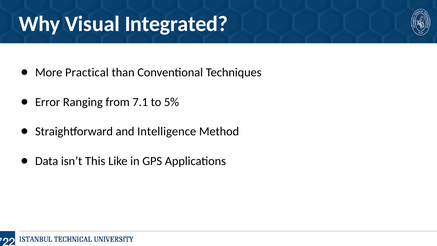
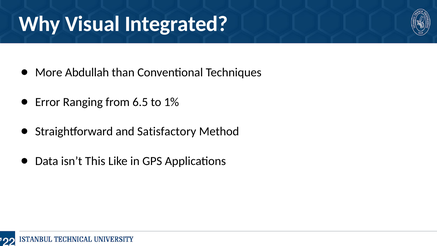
Practical: Practical -> Abdullah
7.1: 7.1 -> 6.5
5%: 5% -> 1%
Intelligence: Intelligence -> Satisfactory
